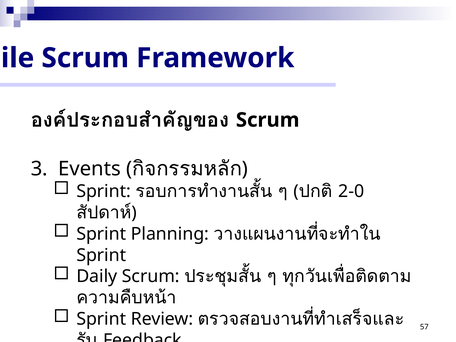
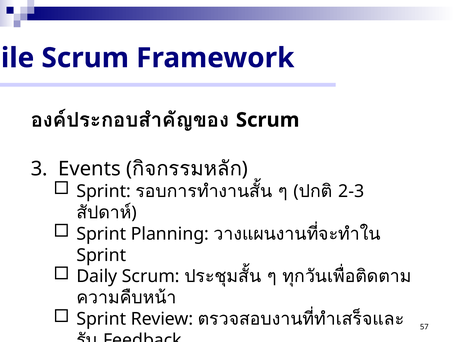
2-0: 2-0 -> 2-3
